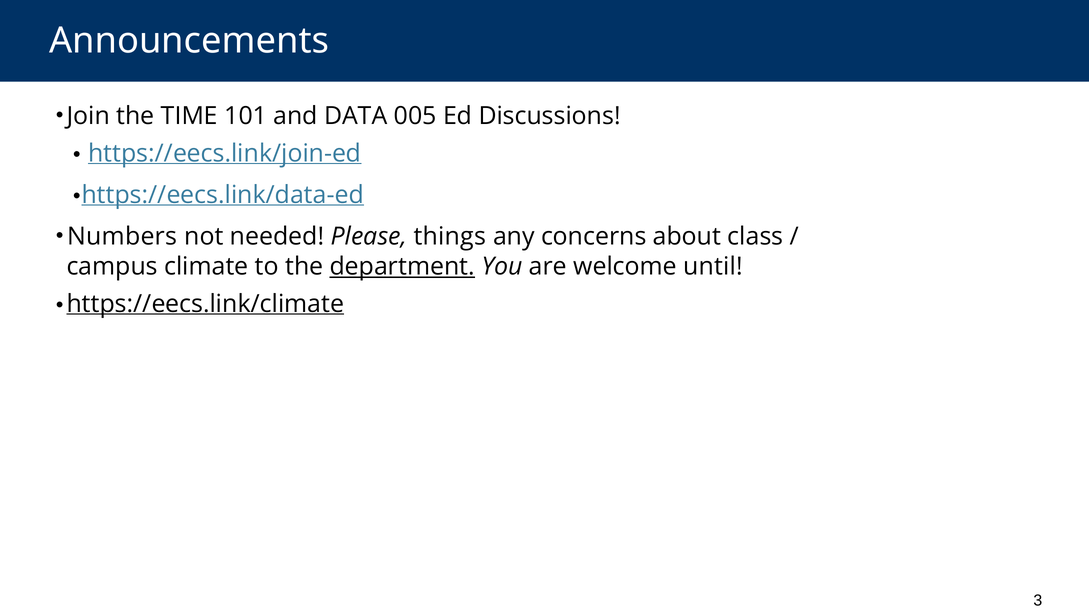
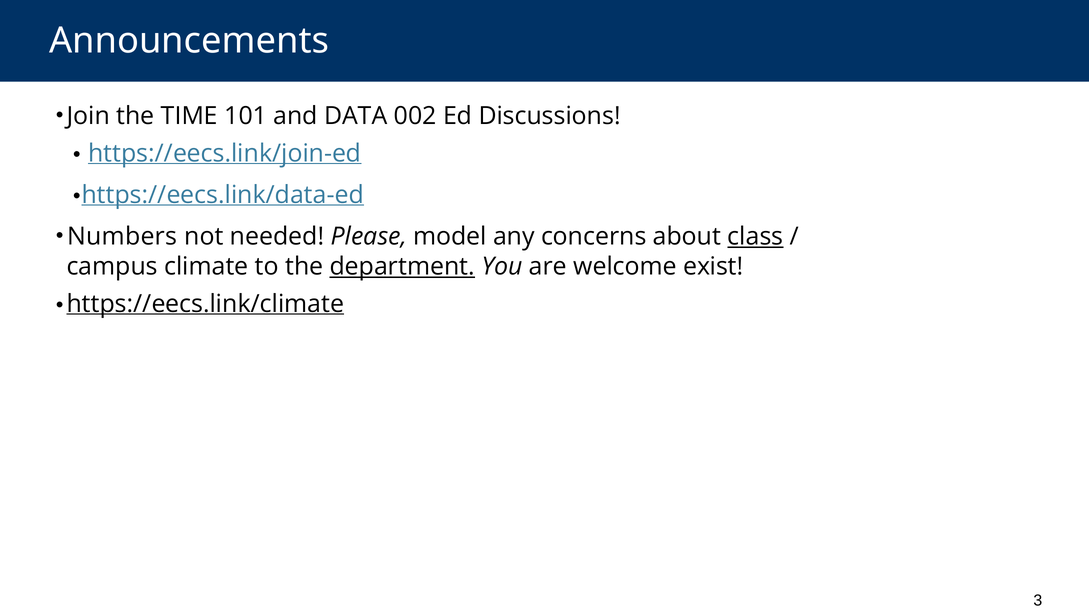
005: 005 -> 002
things: things -> model
class underline: none -> present
until: until -> exist
